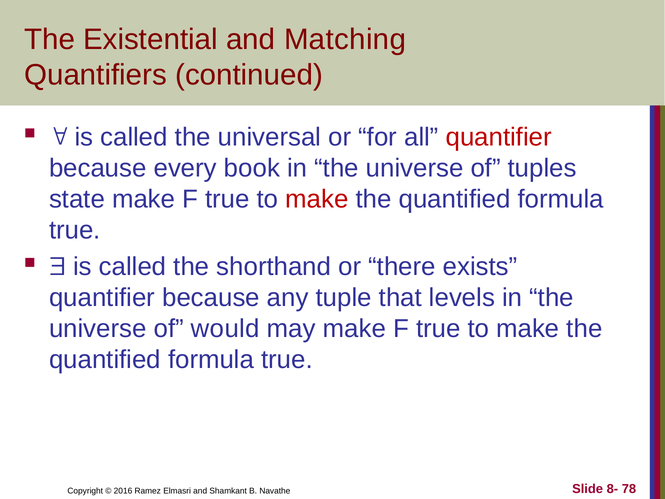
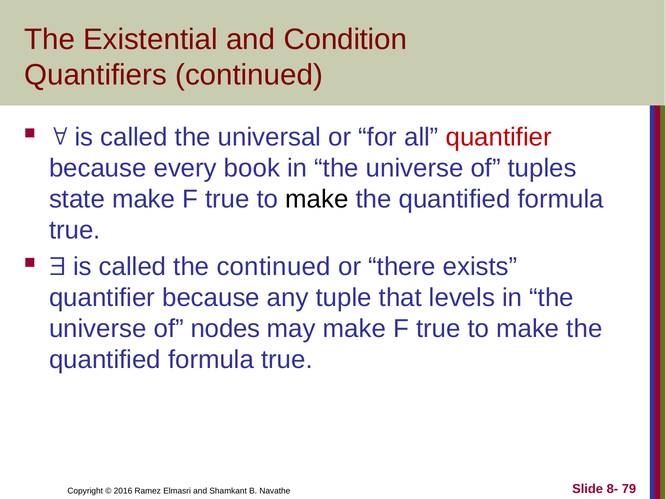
Matching: Matching -> Condition
make at (317, 199) colour: red -> black
the shorthand: shorthand -> continued
would: would -> nodes
78: 78 -> 79
